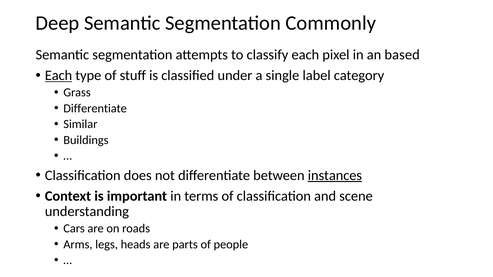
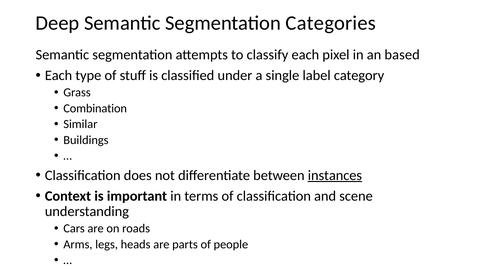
Commonly: Commonly -> Categories
Each at (59, 76) underline: present -> none
Differentiate at (95, 108): Differentiate -> Combination
